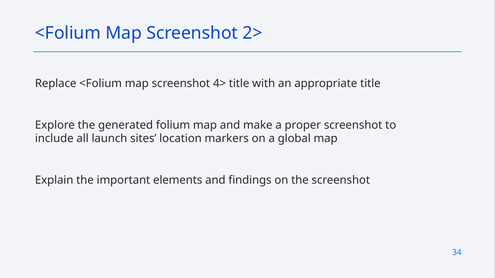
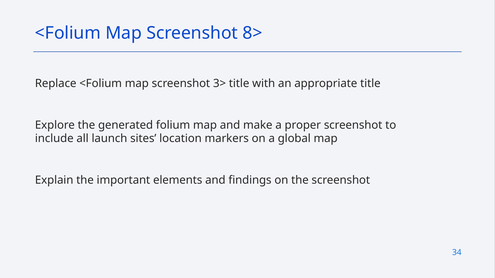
2>: 2> -> 8>
4>: 4> -> 3>
